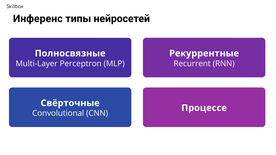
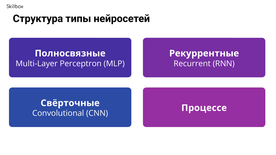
Инференс: Инференс -> Структура
